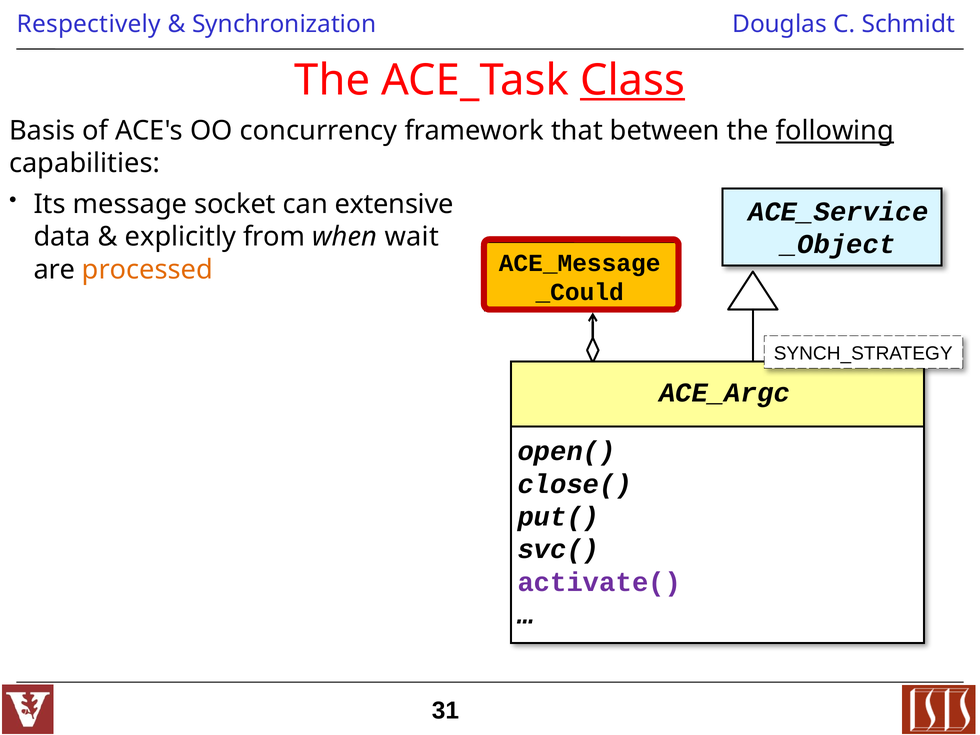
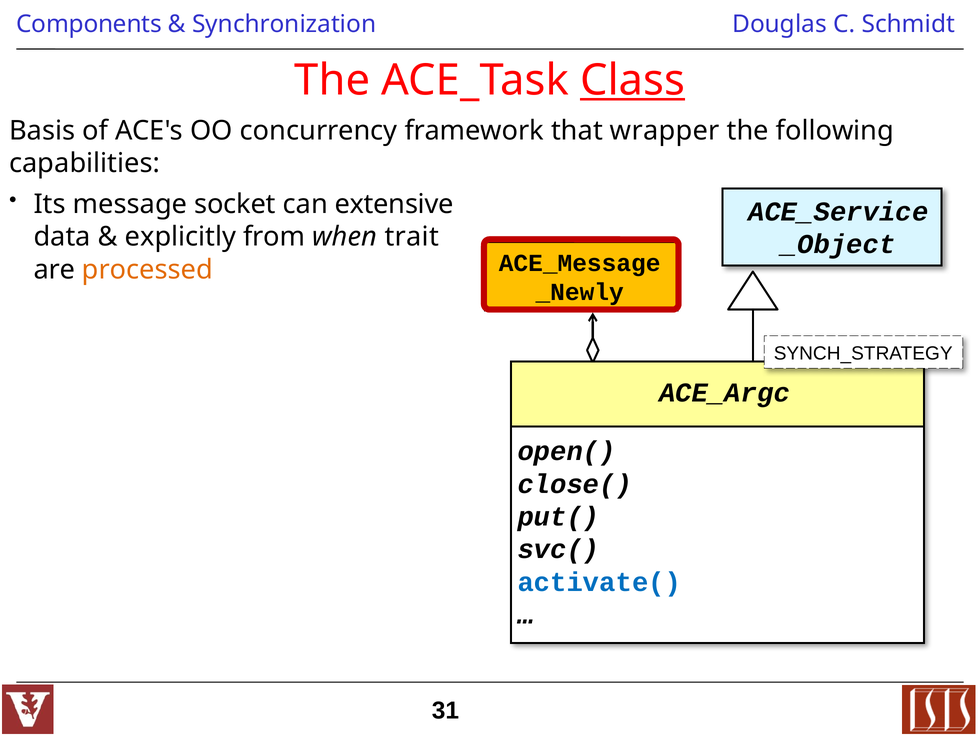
Respectively: Respectively -> Components
between: between -> wrapper
following underline: present -> none
wait: wait -> trait
_Could: _Could -> _Newly
activate( colour: purple -> blue
